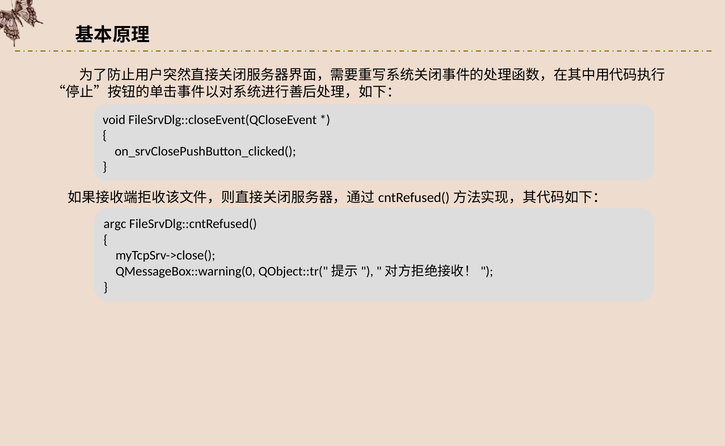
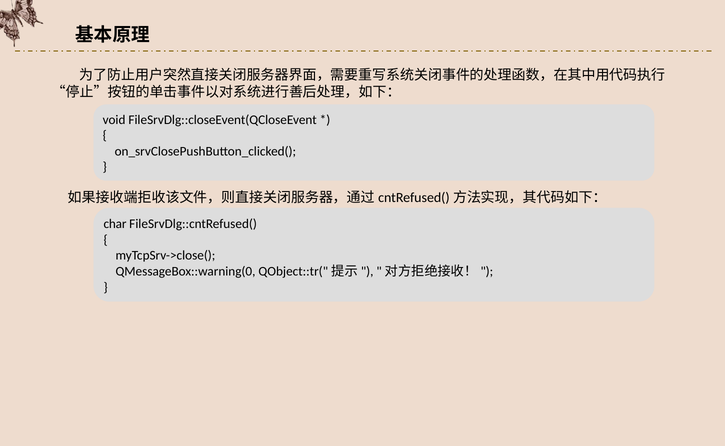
argc: argc -> char
